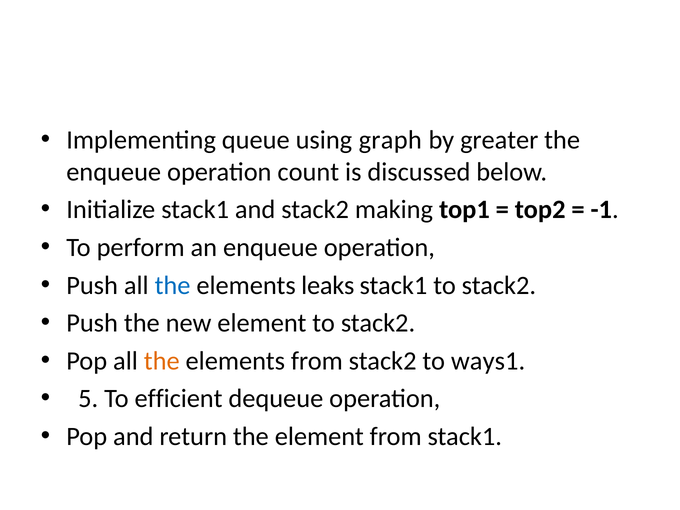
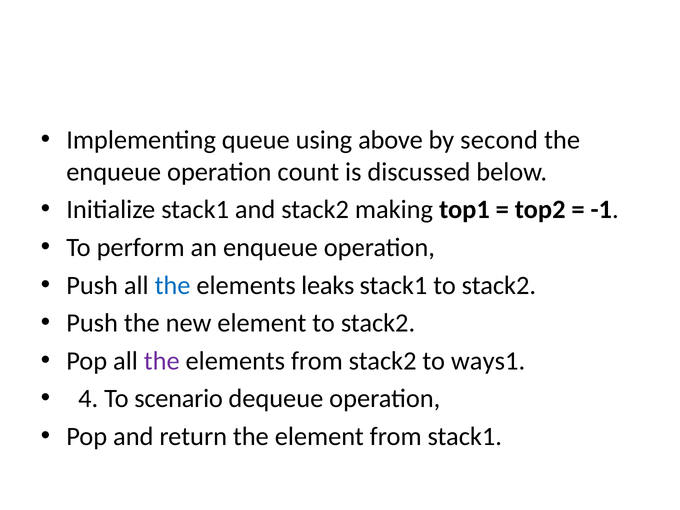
graph: graph -> above
greater: greater -> second
the at (162, 361) colour: orange -> purple
5: 5 -> 4
efficient: efficient -> scenario
